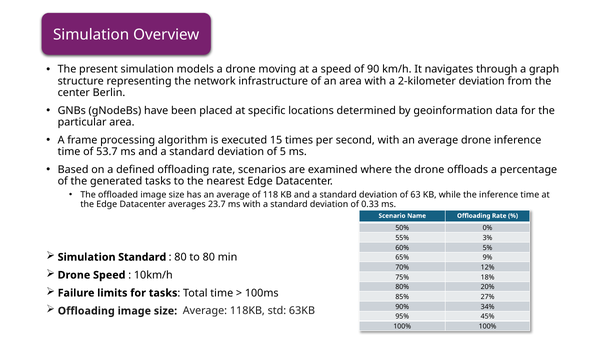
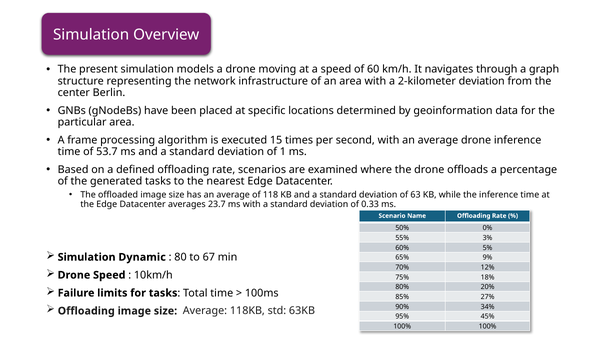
90: 90 -> 60
5: 5 -> 1
Simulation Standard: Standard -> Dynamic
to 80: 80 -> 67
